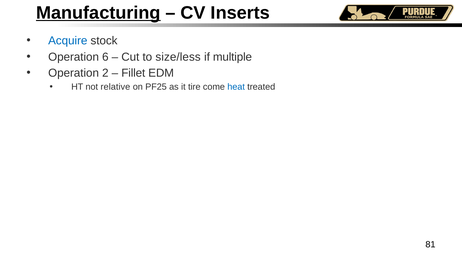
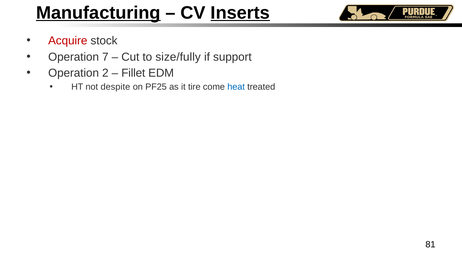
Inserts underline: none -> present
Acquire colour: blue -> red
6: 6 -> 7
size/less: size/less -> size/fully
multiple: multiple -> support
relative: relative -> despite
